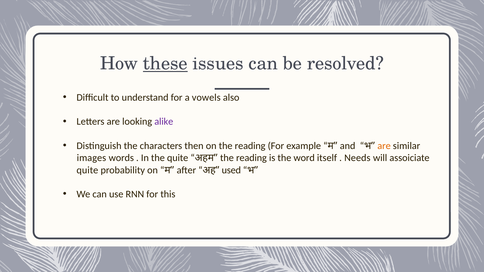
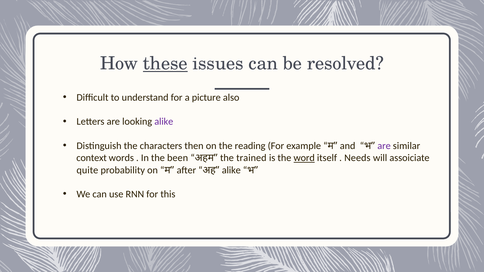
vowels: vowels -> picture
are at (384, 146) colour: orange -> purple
images: images -> context
the quite: quite -> been
reading at (251, 158): reading -> trained
word underline: none -> present
used at (231, 170): used -> alike
